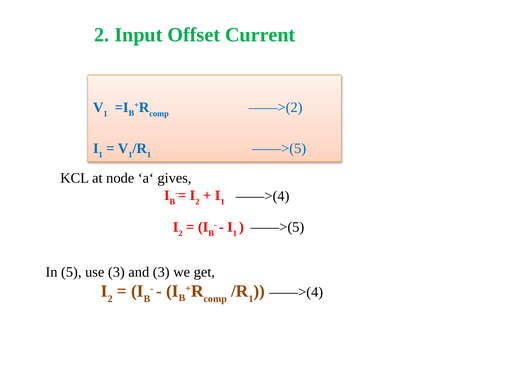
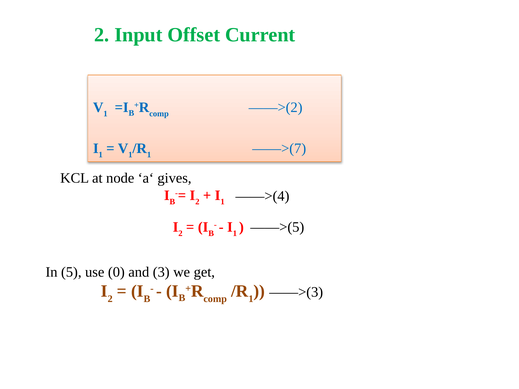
——>(5 at (279, 148): ——>(5 -> ——>(7
use 3: 3 -> 0
——>(4 at (296, 292): ——>(4 -> ——>(3
